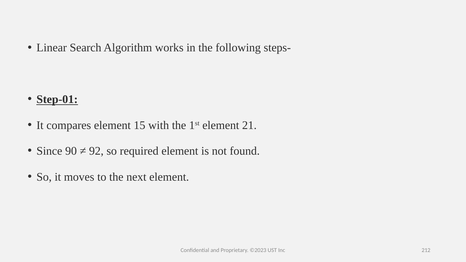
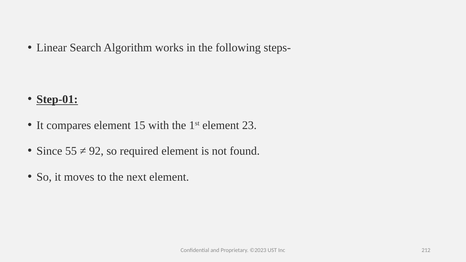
21: 21 -> 23
90: 90 -> 55
